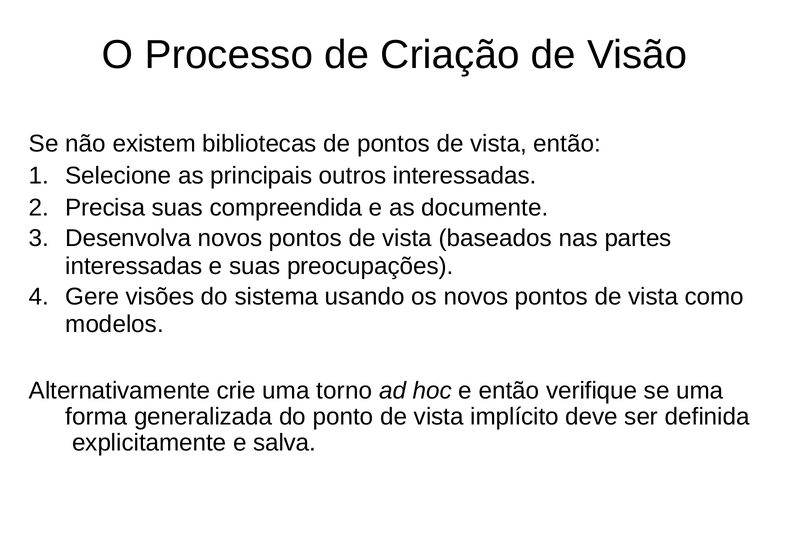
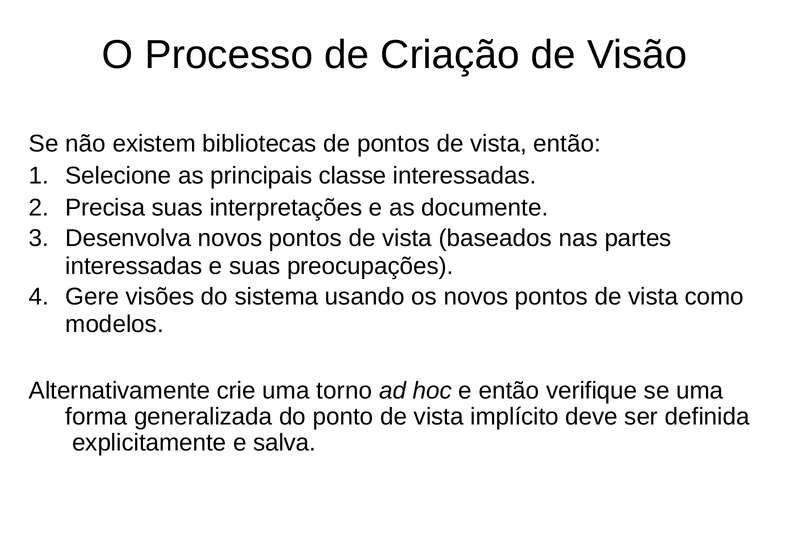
outros: outros -> classe
compreendida: compreendida -> interpretações
